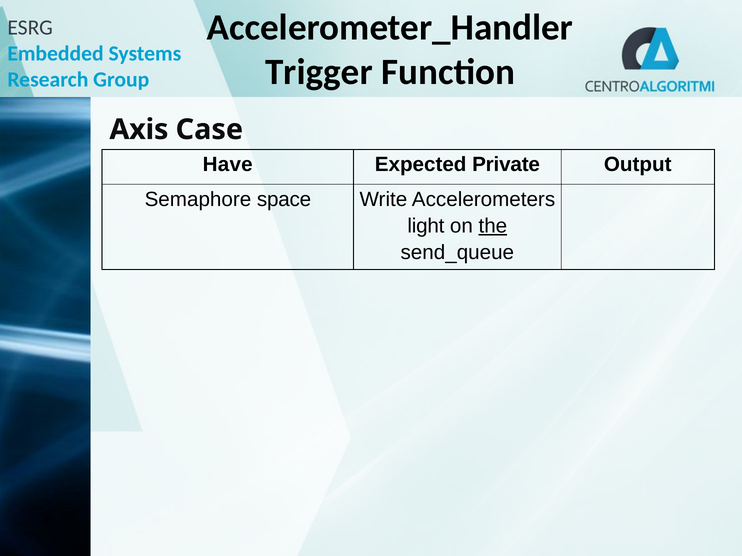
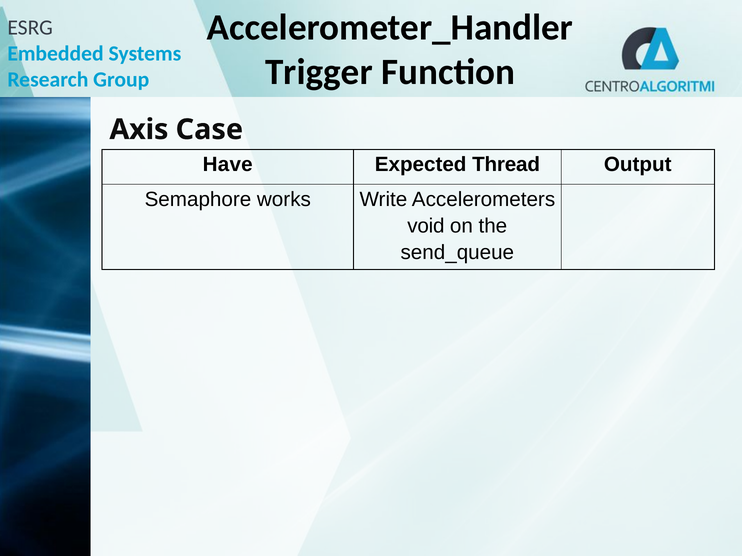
Private: Private -> Thread
space: space -> works
light: light -> void
the underline: present -> none
